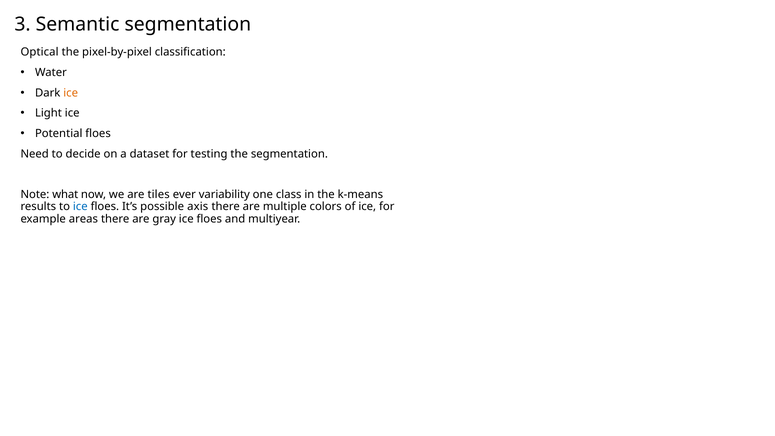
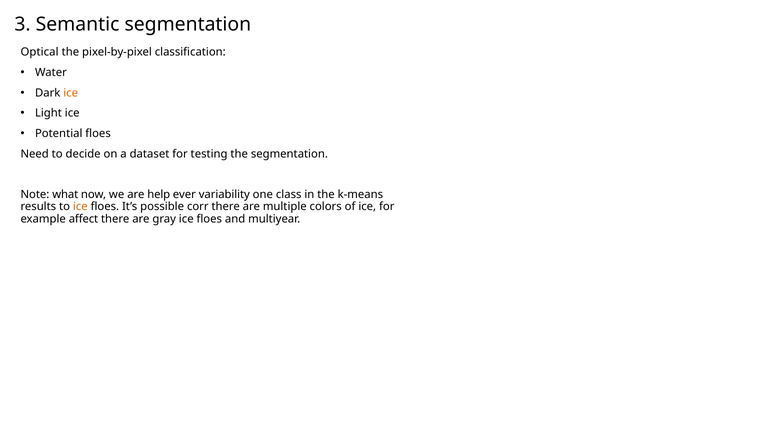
tiles: tiles -> help
ice at (80, 207) colour: blue -> orange
axis: axis -> corr
areas: areas -> affect
